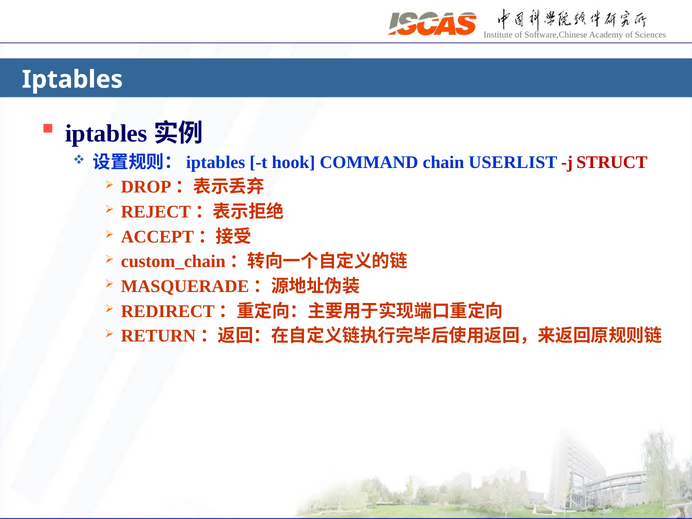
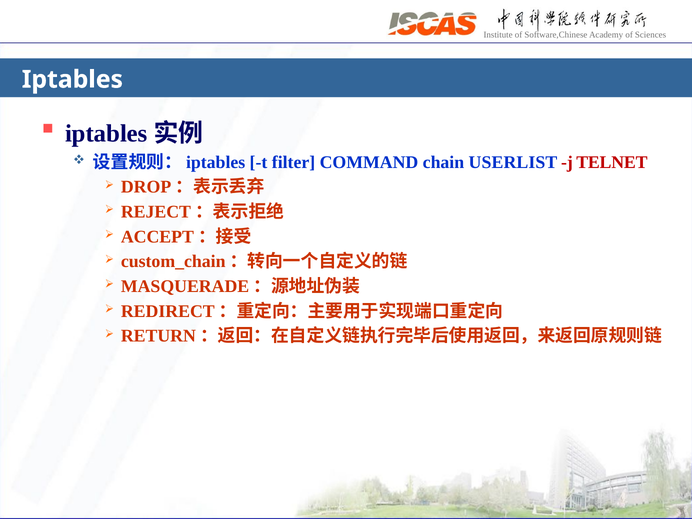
hook: hook -> filter
STRUCT: STRUCT -> TELNET
